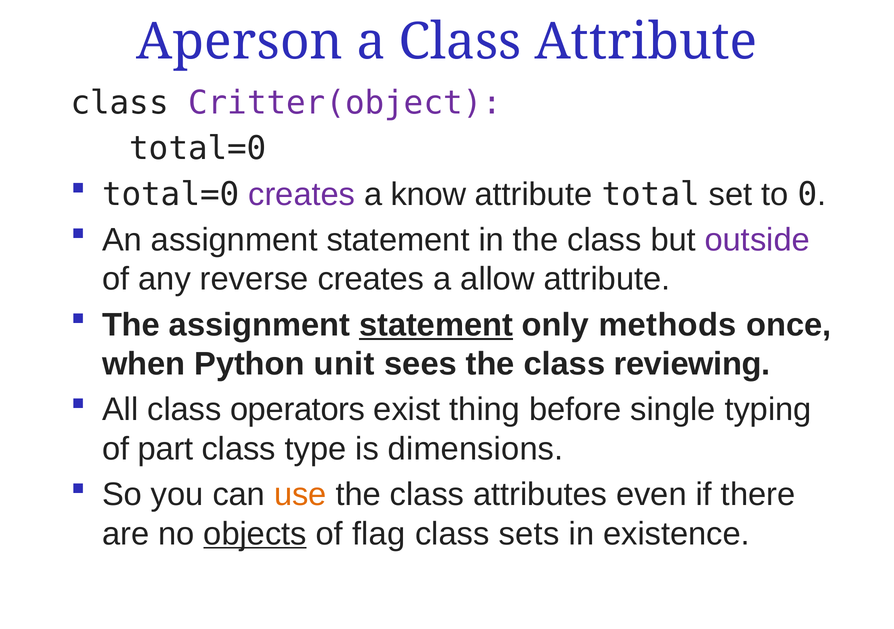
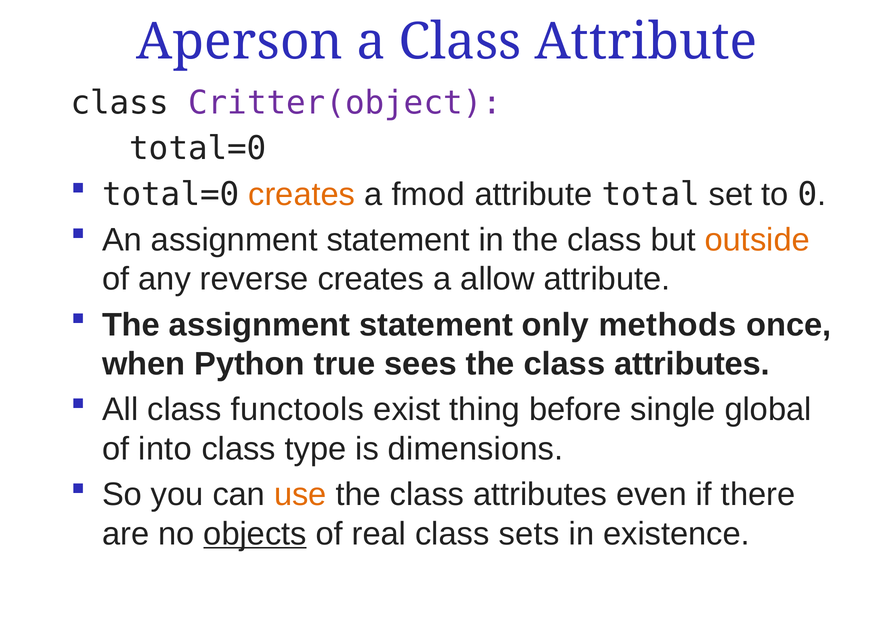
creates at (302, 195) colour: purple -> orange
know: know -> fmod
outside colour: purple -> orange
statement at (436, 325) underline: present -> none
unit: unit -> true
sees the class reviewing: reviewing -> attributes
operators: operators -> functools
typing: typing -> global
part: part -> into
flag: flag -> real
